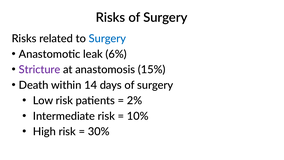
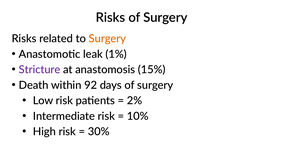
Surgery at (107, 39) colour: blue -> orange
6%: 6% -> 1%
14: 14 -> 92
